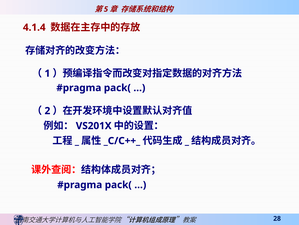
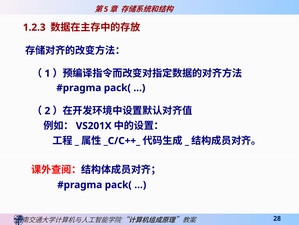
4.1.4: 4.1.4 -> 1.2.3
